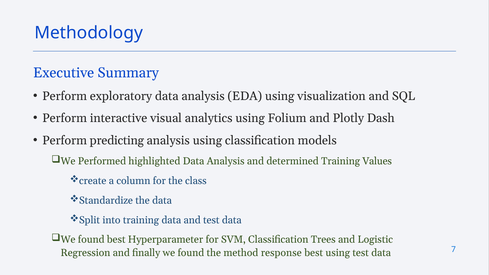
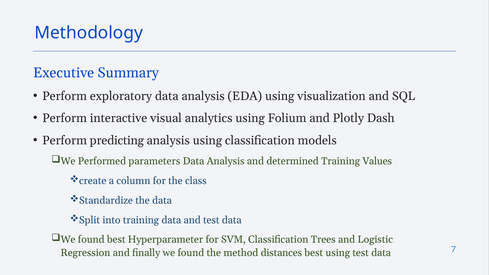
highlighted: highlighted -> parameters
response: response -> distances
